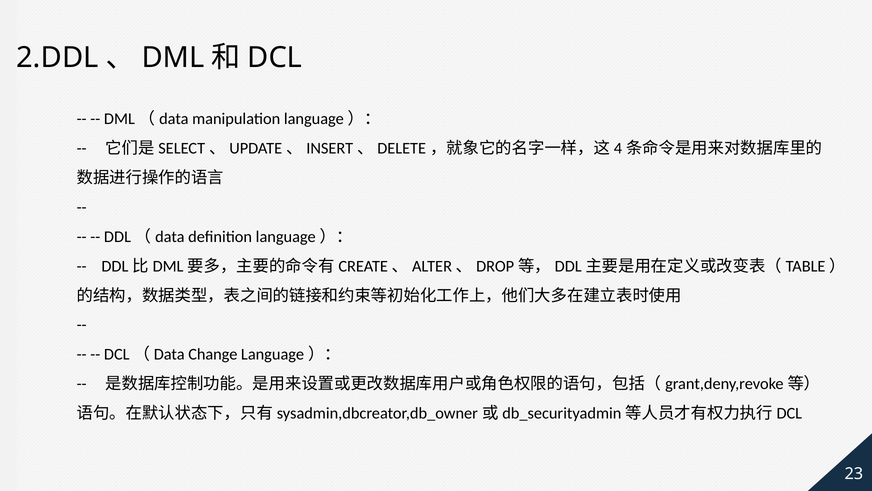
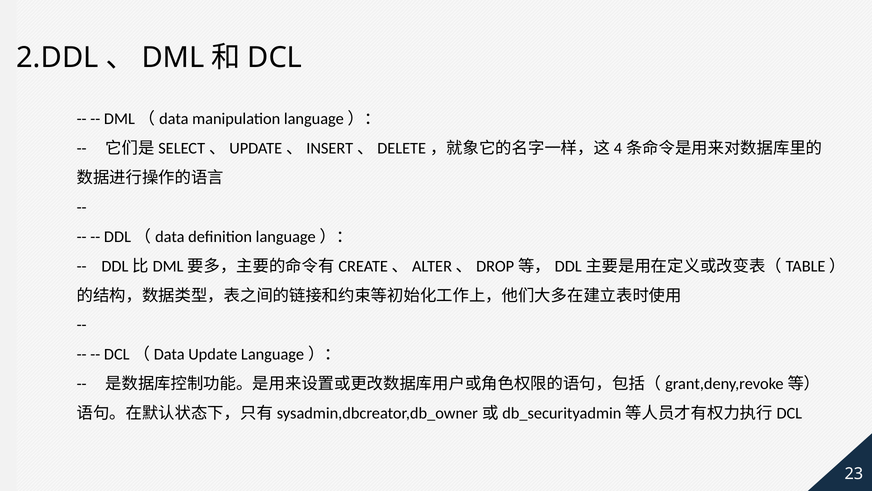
Change: Change -> Update
